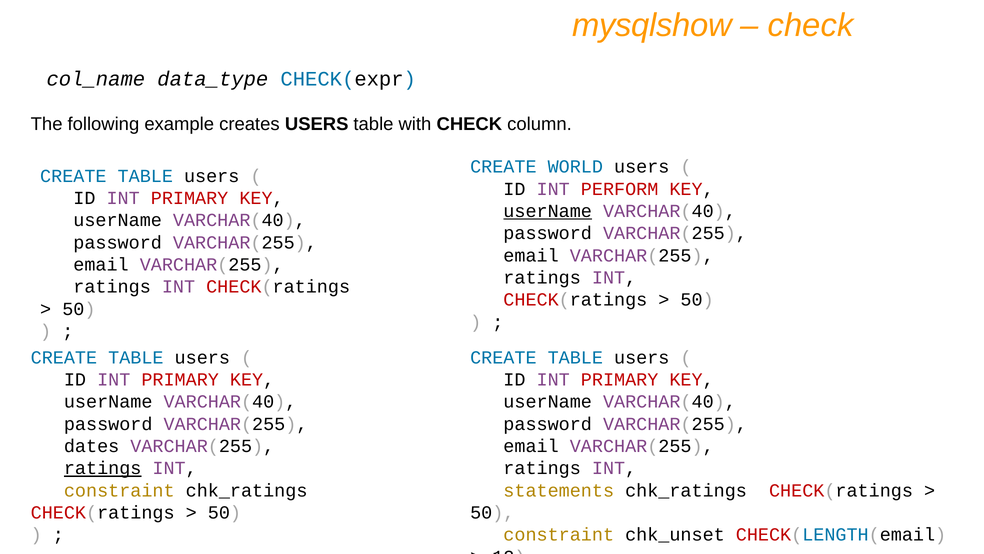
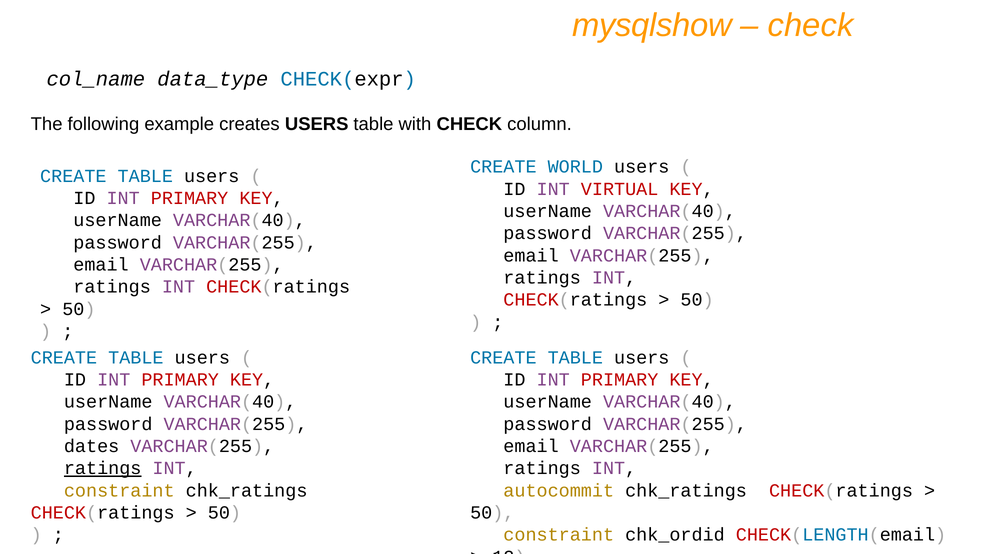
PERFORM: PERFORM -> VIRTUAL
userName at (548, 211) underline: present -> none
statements: statements -> autocommit
chk_unset: chk_unset -> chk_ordid
